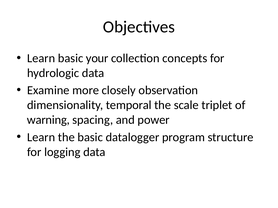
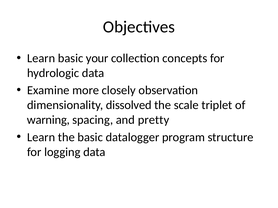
temporal: temporal -> dissolved
power: power -> pretty
